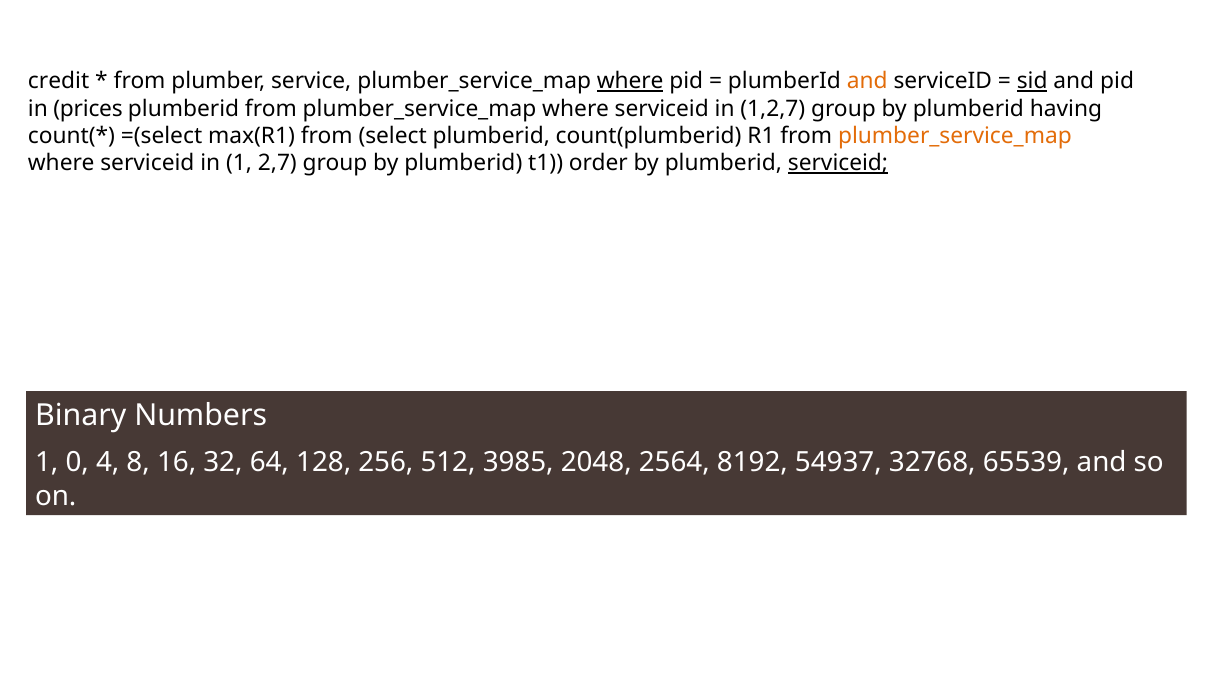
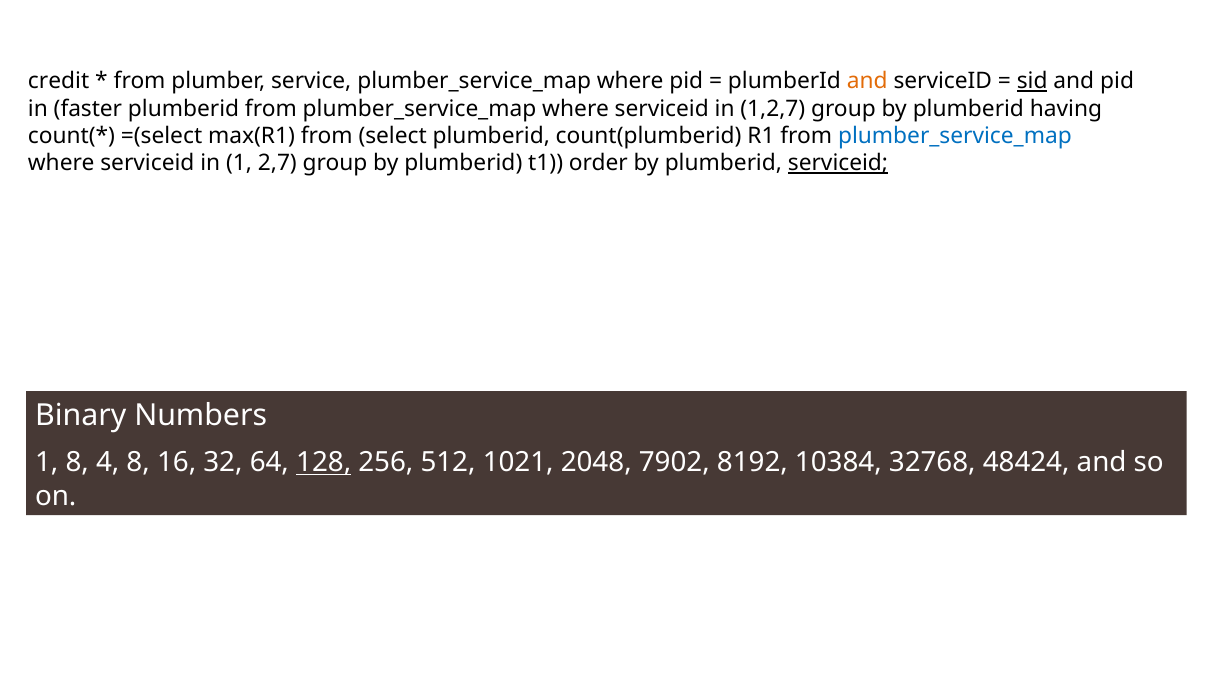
where at (630, 81) underline: present -> none
prices: prices -> faster
plumber_service_map at (955, 136) colour: orange -> blue
1 0: 0 -> 8
128 underline: none -> present
3985: 3985 -> 1021
2564: 2564 -> 7902
54937: 54937 -> 10384
65539: 65539 -> 48424
